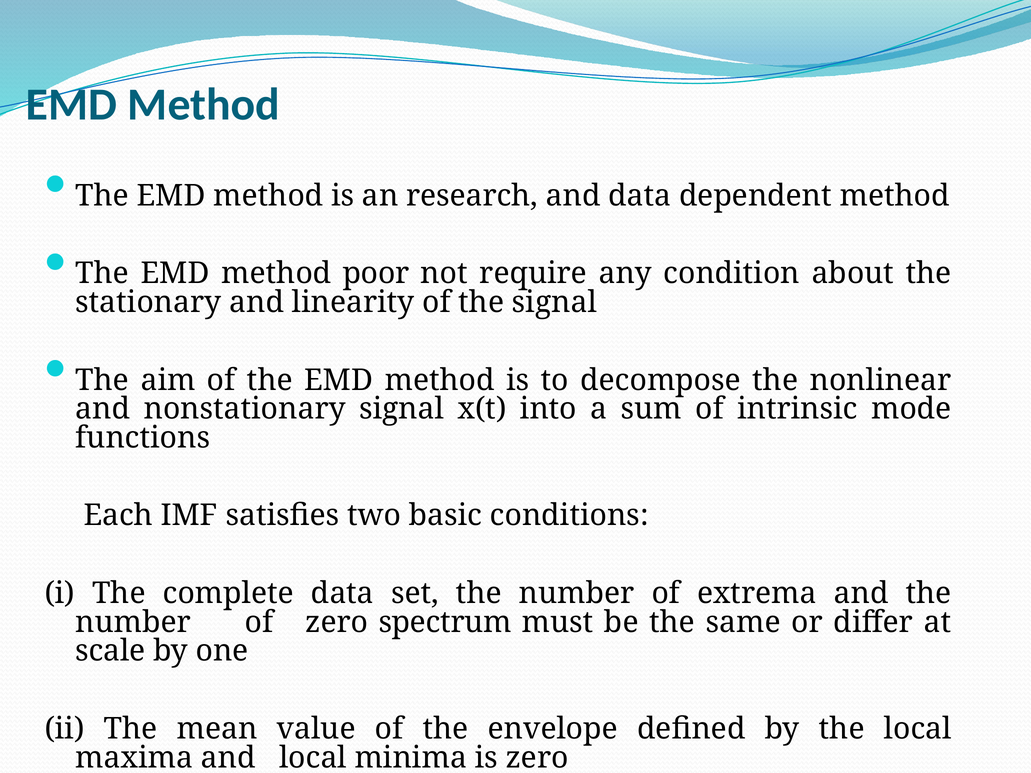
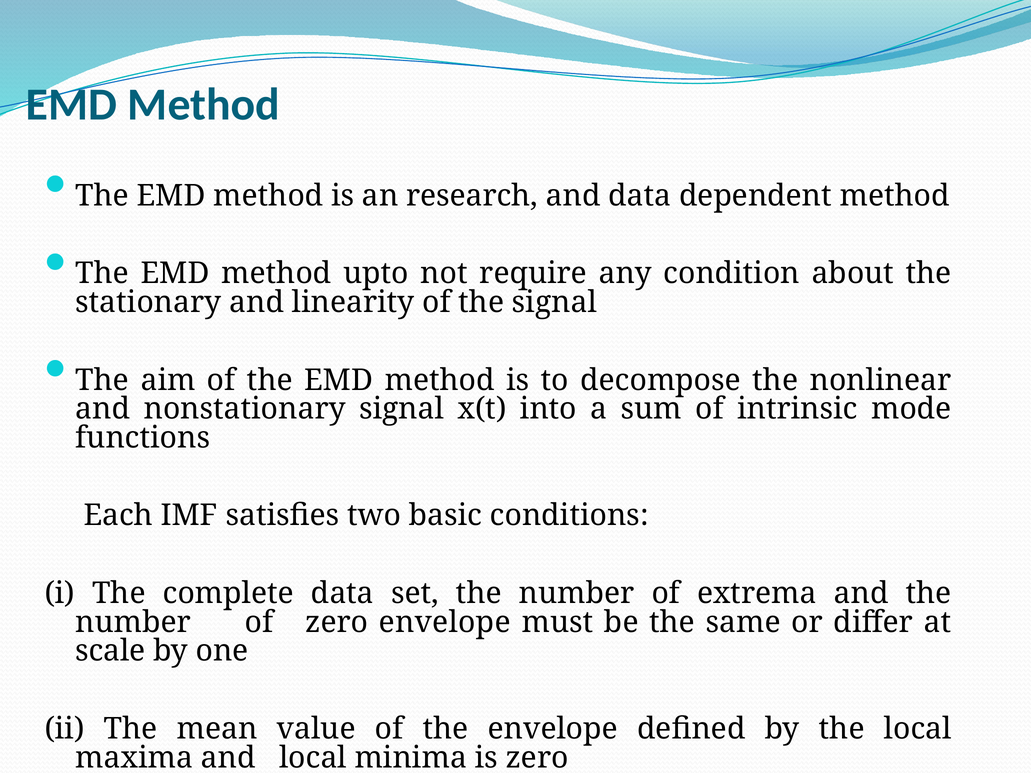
poor: poor -> upto
zero spectrum: spectrum -> envelope
